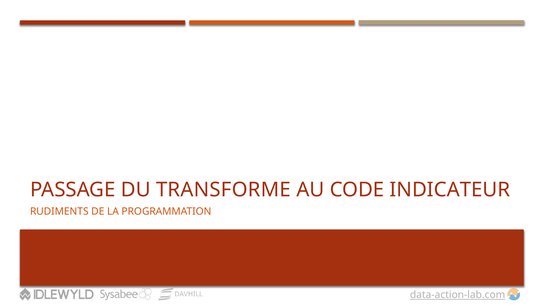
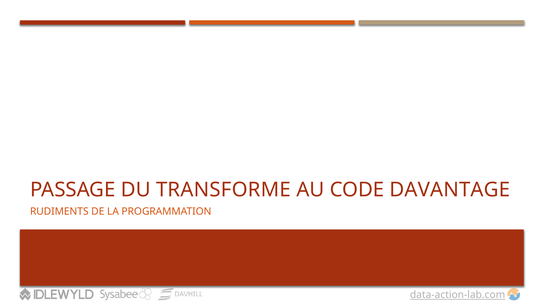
INDICATEUR: INDICATEUR -> DAVANTAGE
